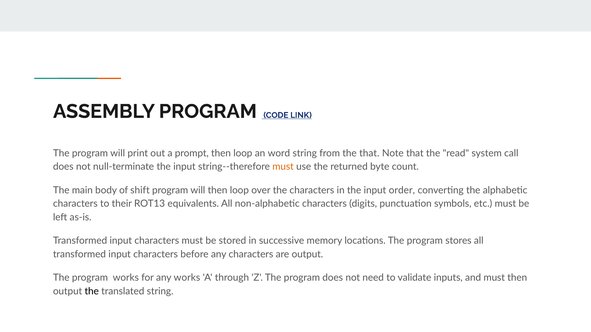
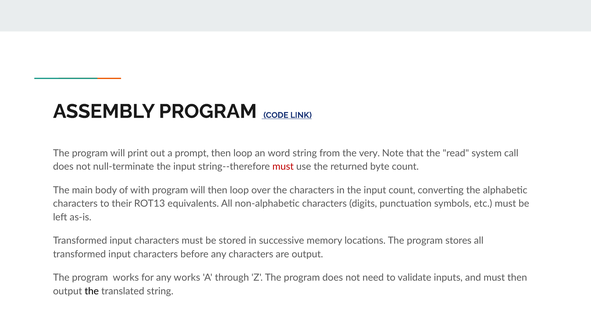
the that: that -> very
must at (283, 167) colour: orange -> red
shift: shift -> with
input order: order -> count
